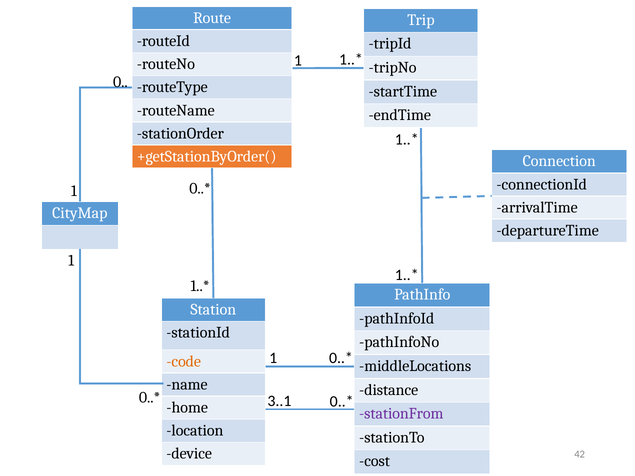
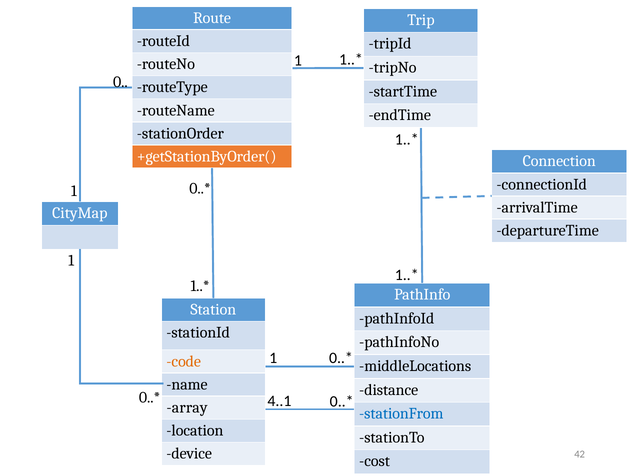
3..1: 3..1 -> 4..1
home: home -> array
stationFrom colour: purple -> blue
